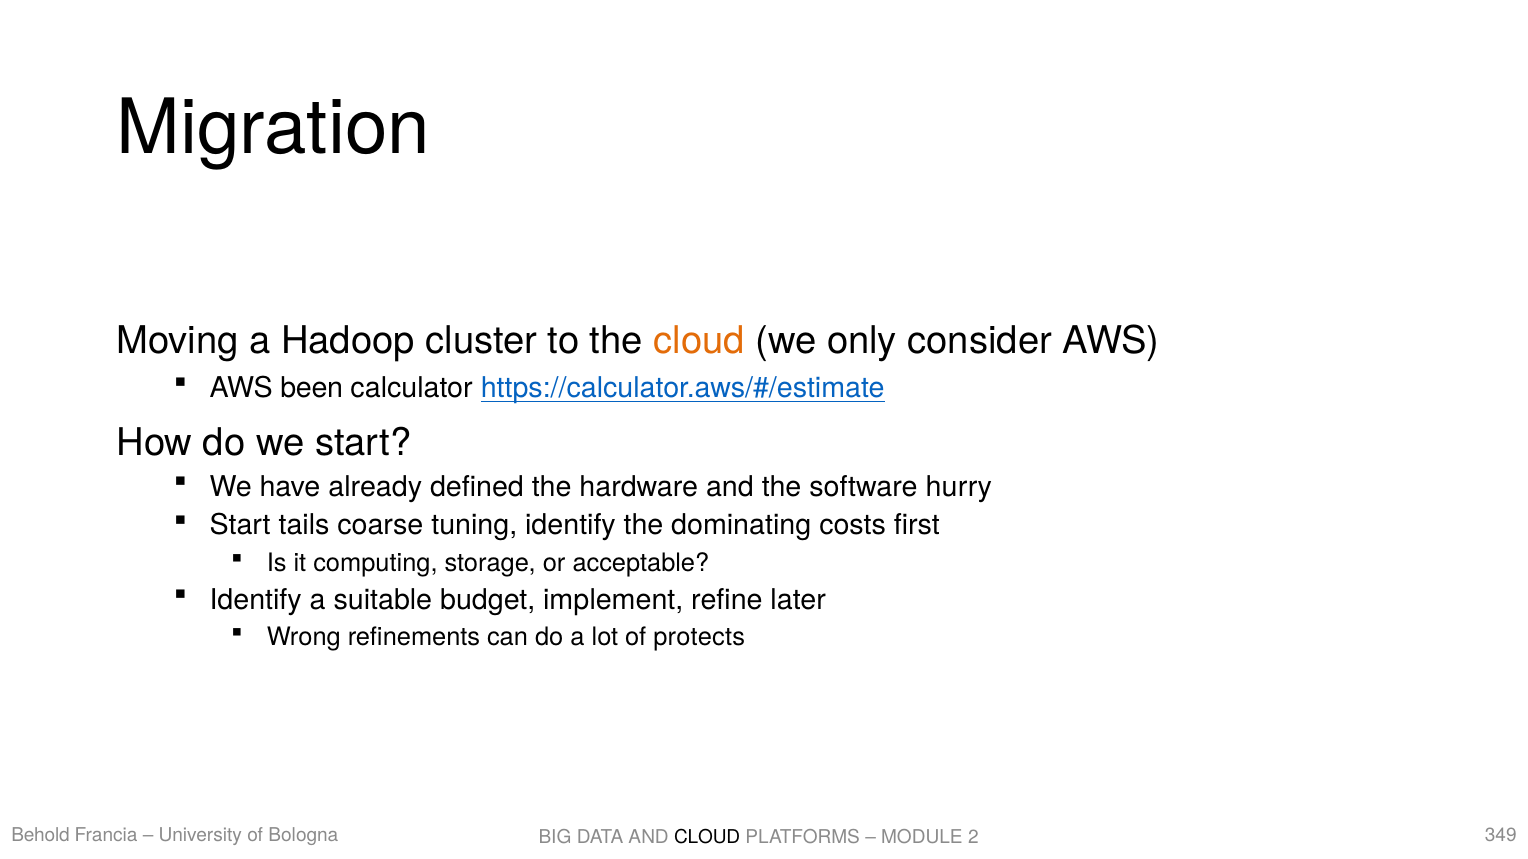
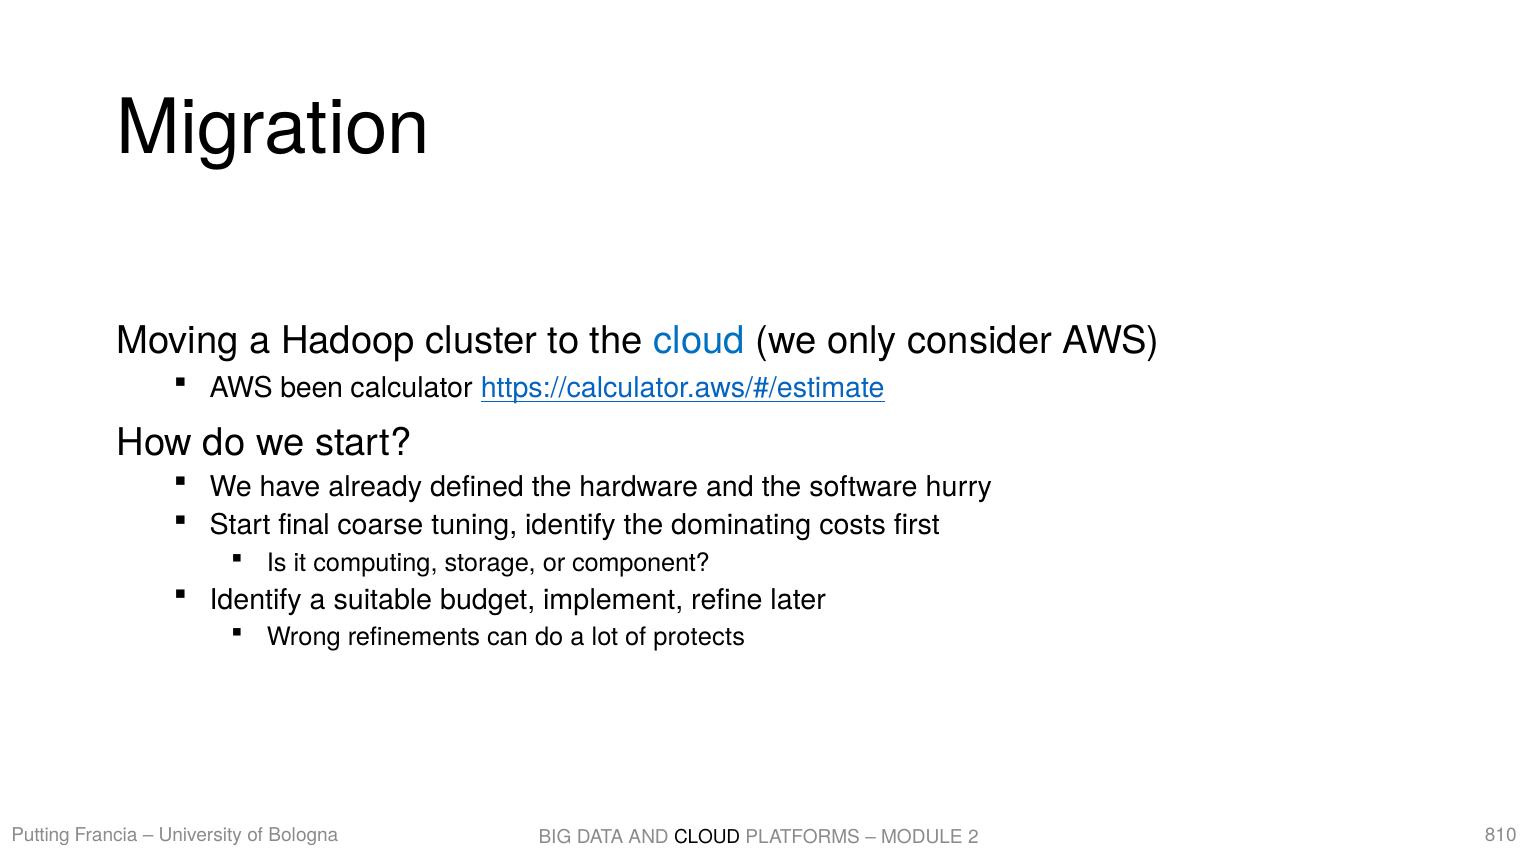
cloud at (699, 341) colour: orange -> blue
tails: tails -> final
acceptable: acceptable -> component
Behold: Behold -> Putting
349: 349 -> 810
